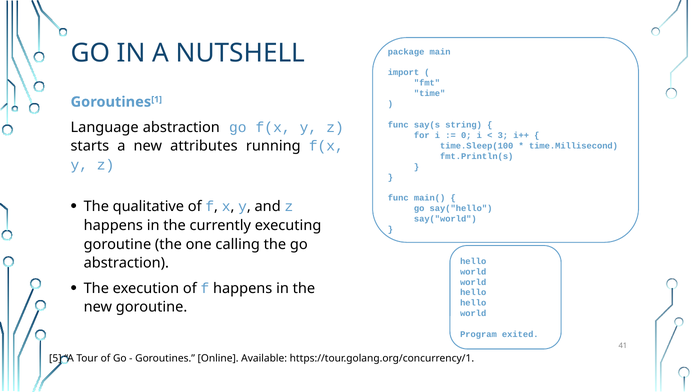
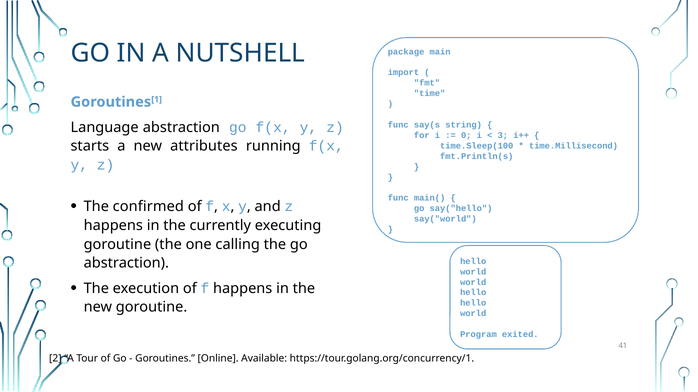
qualitative: qualitative -> confirmed
5: 5 -> 2
